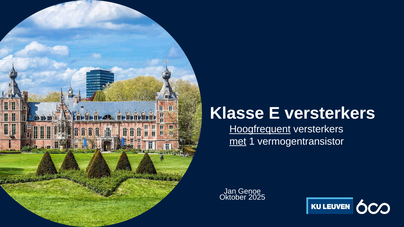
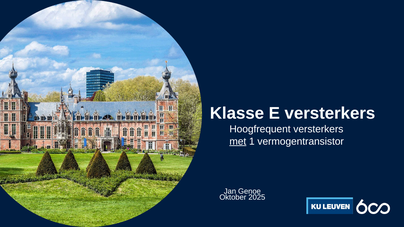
Hoogfrequent underline: present -> none
